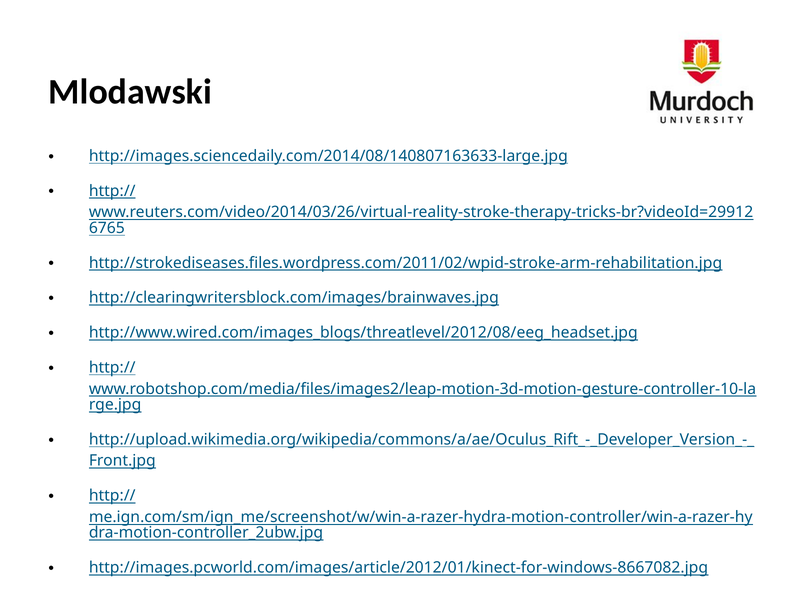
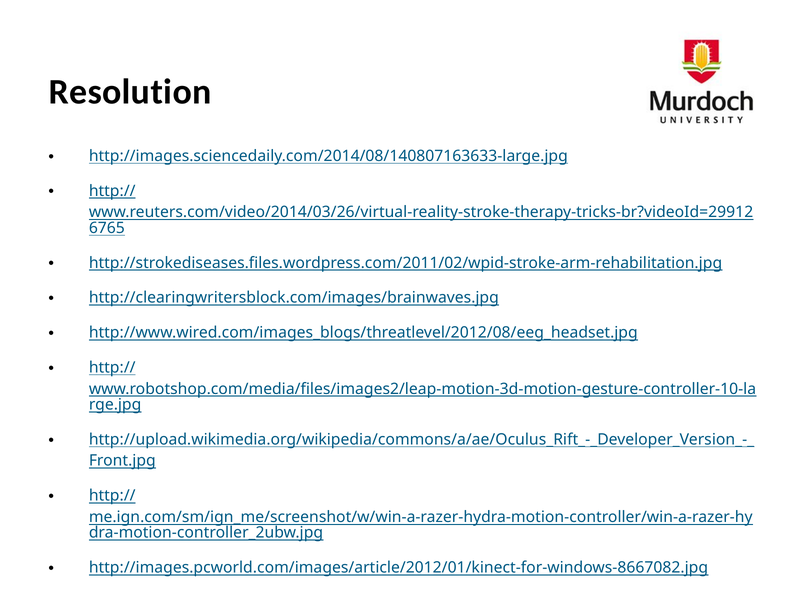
Mlodawski: Mlodawski -> Resolution
